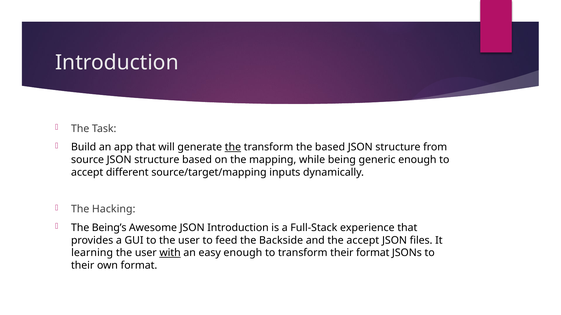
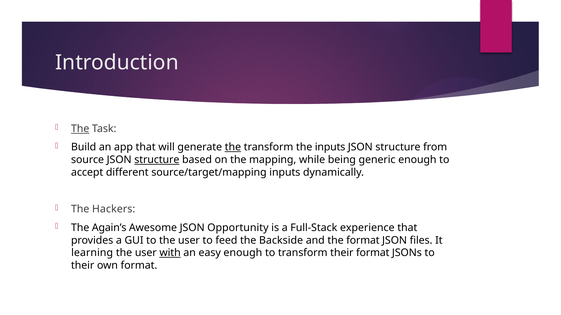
The at (80, 129) underline: none -> present
the based: based -> inputs
structure at (157, 160) underline: none -> present
Hacking: Hacking -> Hackers
Being’s: Being’s -> Again’s
JSON Introduction: Introduction -> Opportunity
the accept: accept -> format
